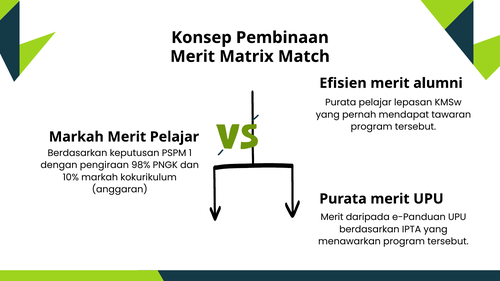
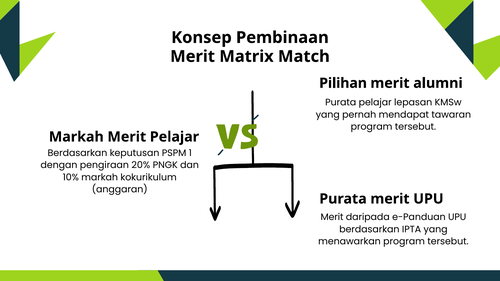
Efisien: Efisien -> Pilihan
98%: 98% -> 20%
